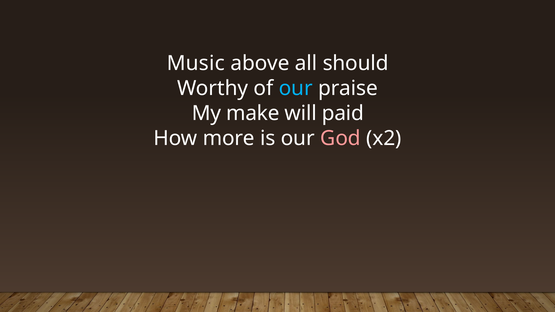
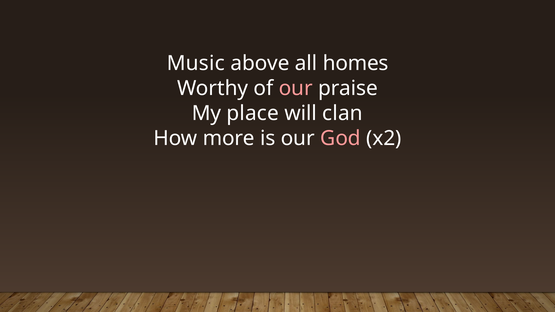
should: should -> homes
our at (296, 88) colour: light blue -> pink
make: make -> place
paid: paid -> clan
